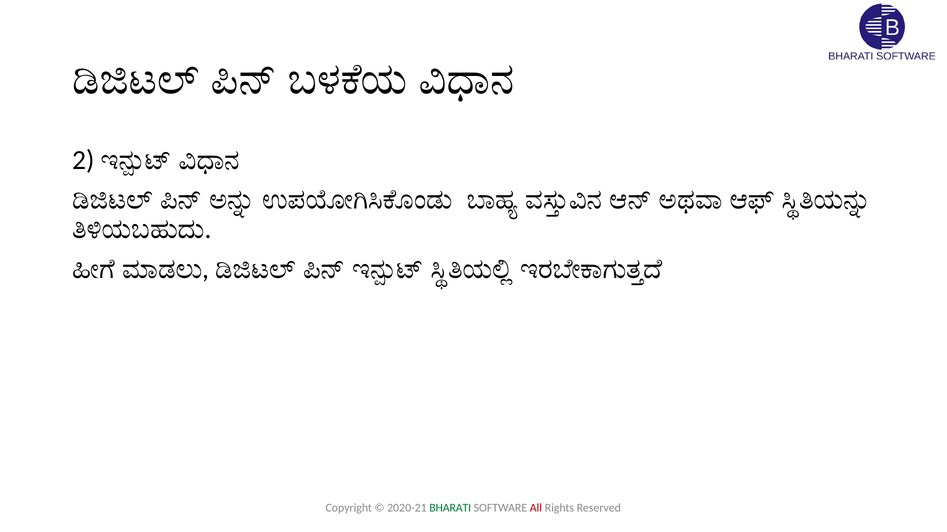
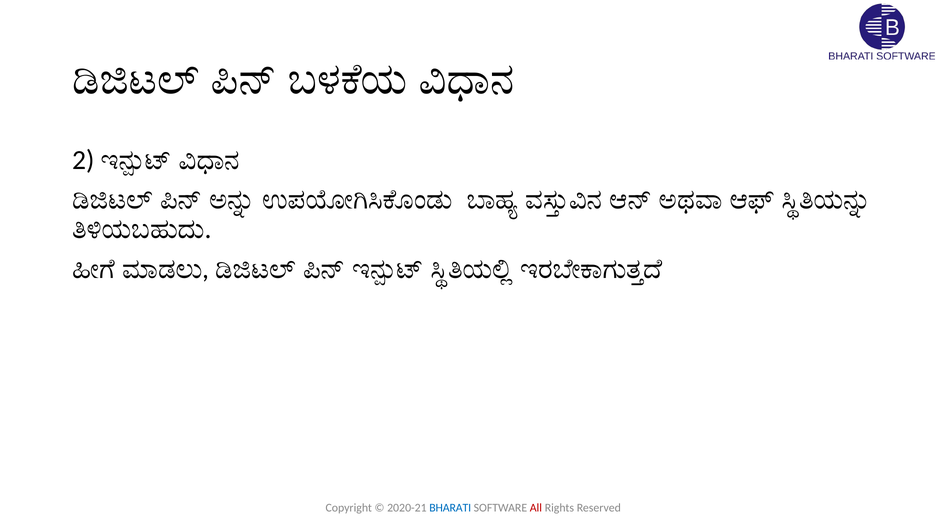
BHARATI colour: green -> blue
